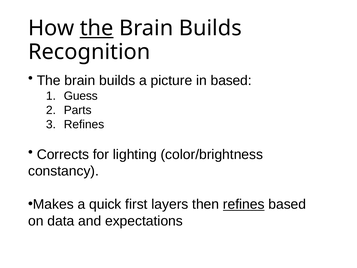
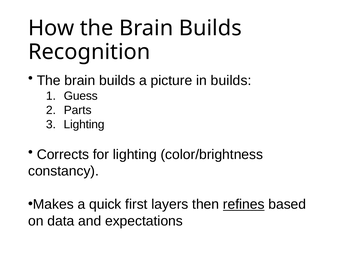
the at (97, 28) underline: present -> none
in based: based -> builds
Refines at (84, 124): Refines -> Lighting
